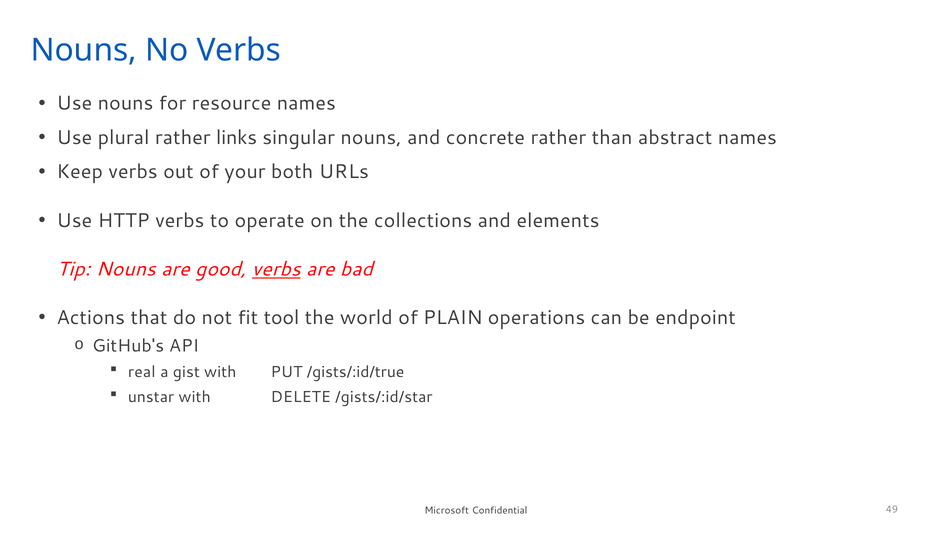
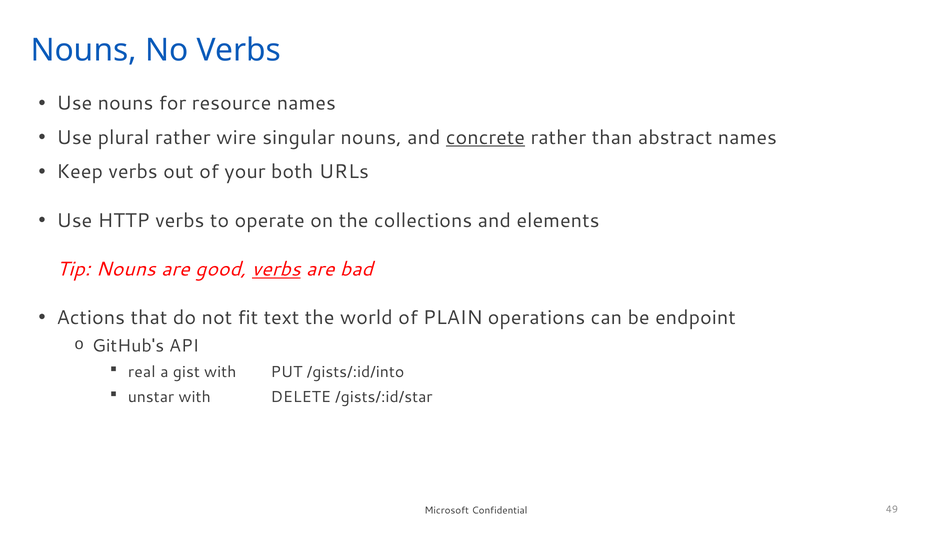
links: links -> wire
concrete underline: none -> present
tool: tool -> text
/gists/:id/true: /gists/:id/true -> /gists/:id/into
